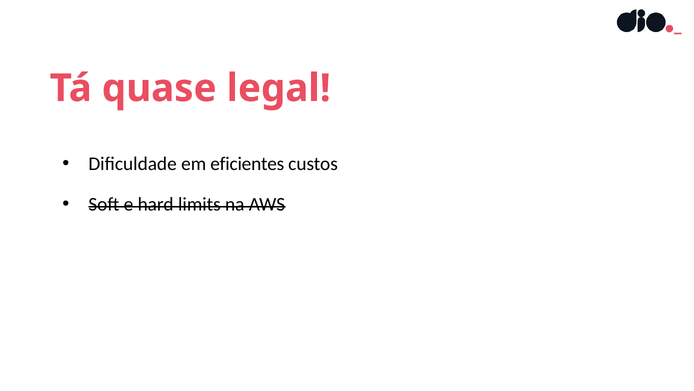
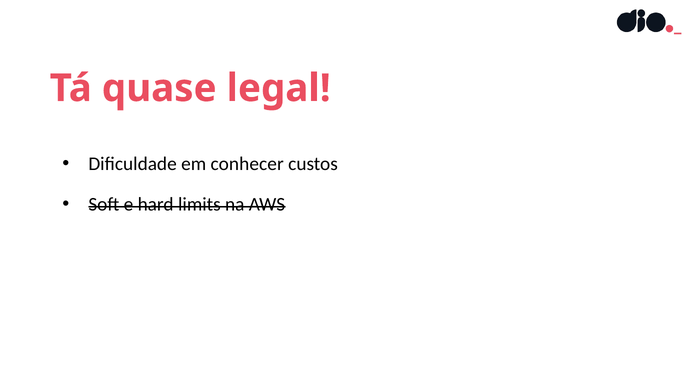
eficientes: eficientes -> conhecer
